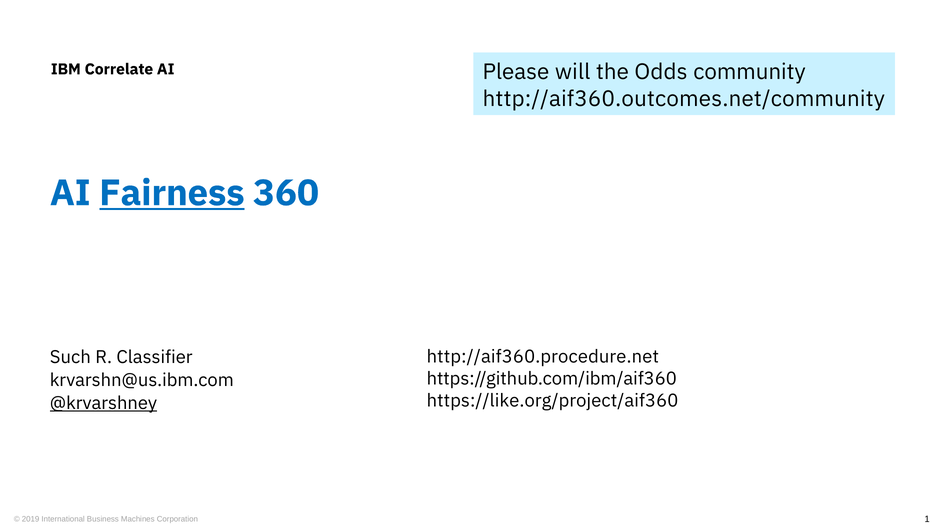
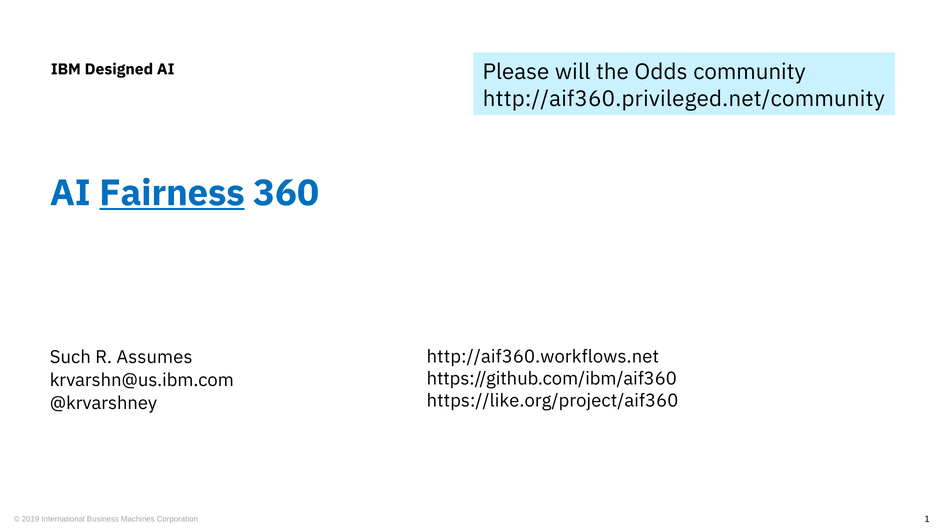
Correlate: Correlate -> Designed
http://aif360.outcomes.net/community: http://aif360.outcomes.net/community -> http://aif360.privileged.net/community
http://aif360.procedure.net: http://aif360.procedure.net -> http://aif360.workflows.net
Classifier: Classifier -> Assumes
@krvarshney underline: present -> none
